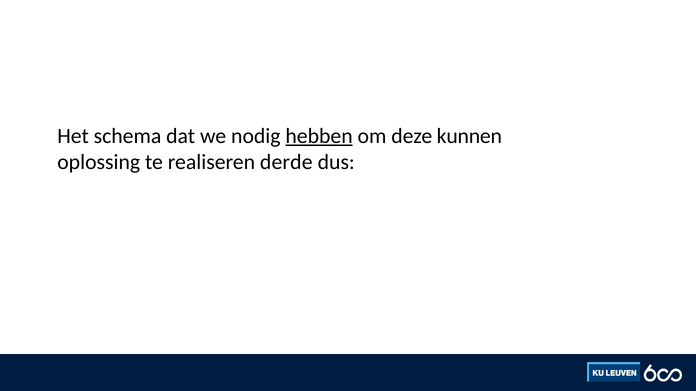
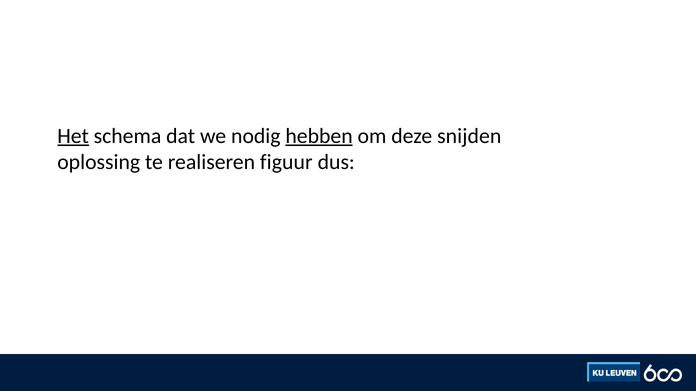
Het underline: none -> present
kunnen: kunnen -> snijden
derde: derde -> figuur
